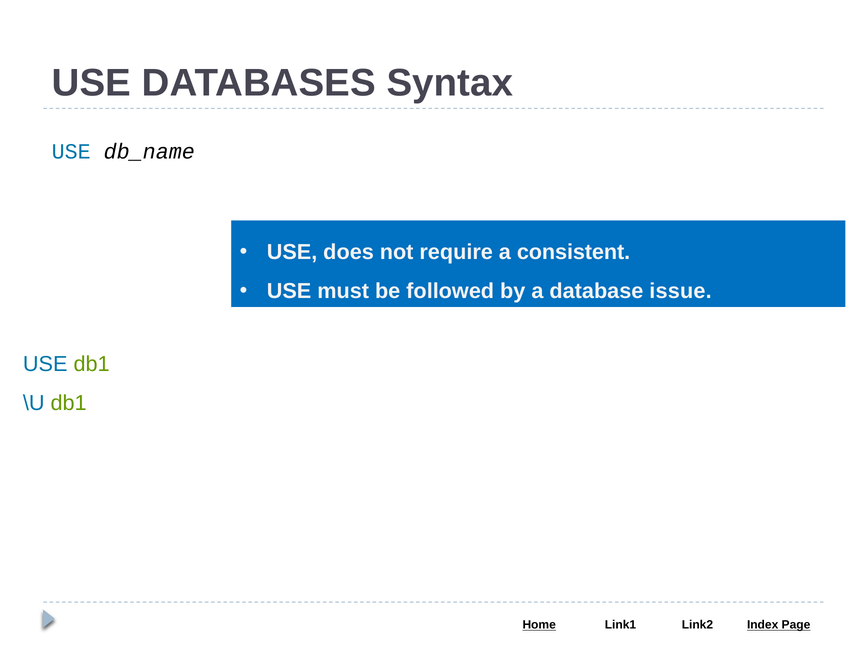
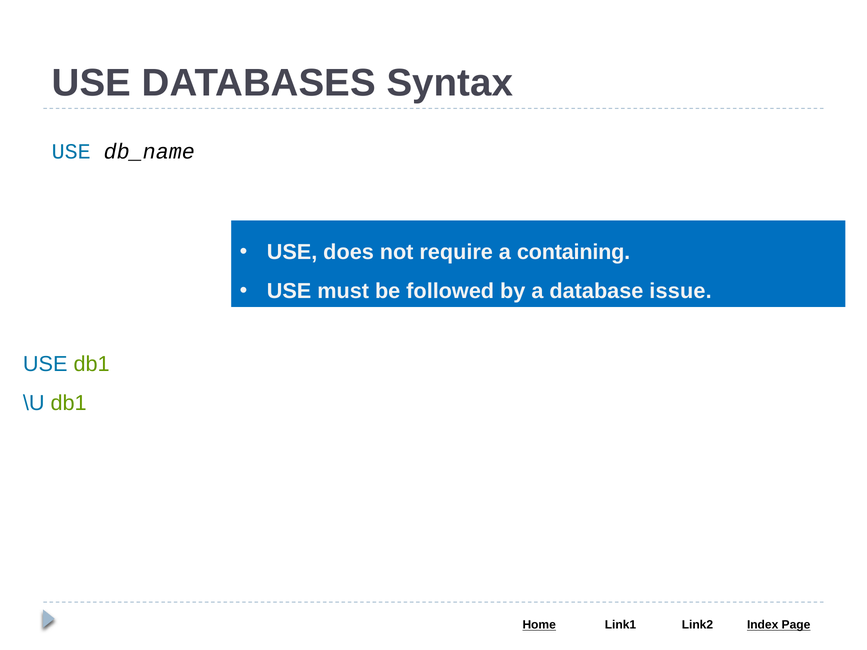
consistent: consistent -> containing
